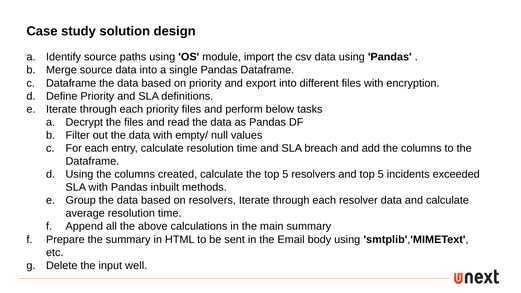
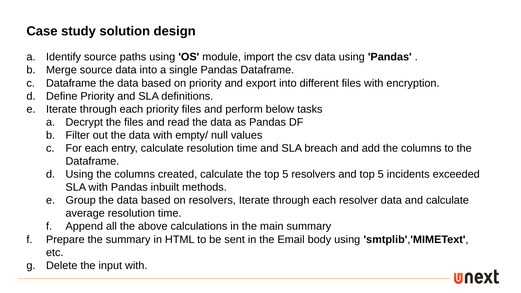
input well: well -> with
